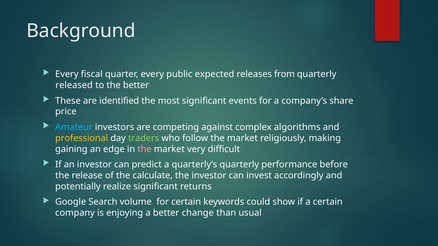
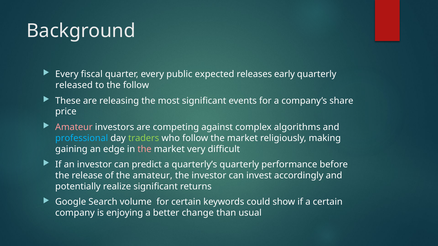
from: from -> early
the better: better -> follow
identified: identified -> releasing
Amateur at (74, 127) colour: light blue -> pink
professional colour: yellow -> light blue
the calculate: calculate -> amateur
